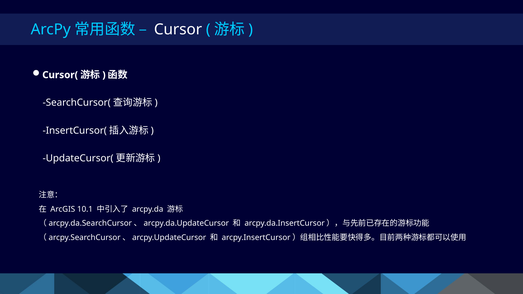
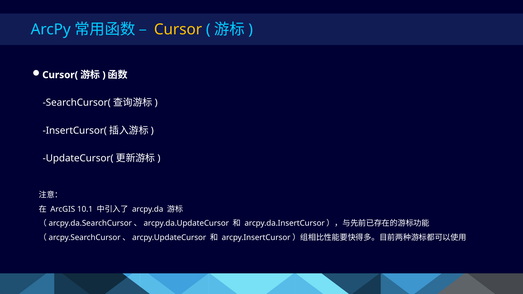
Cursor colour: white -> yellow
